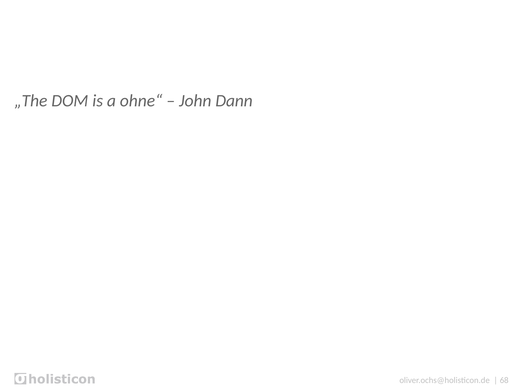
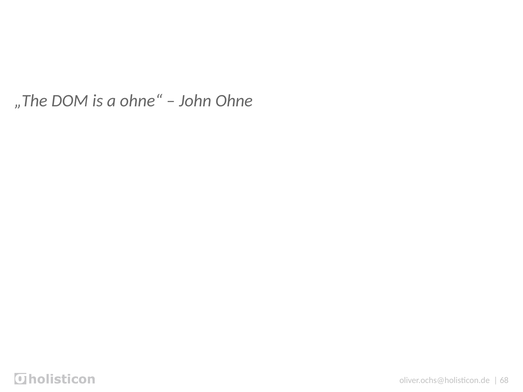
Dann: Dann -> Ohne
